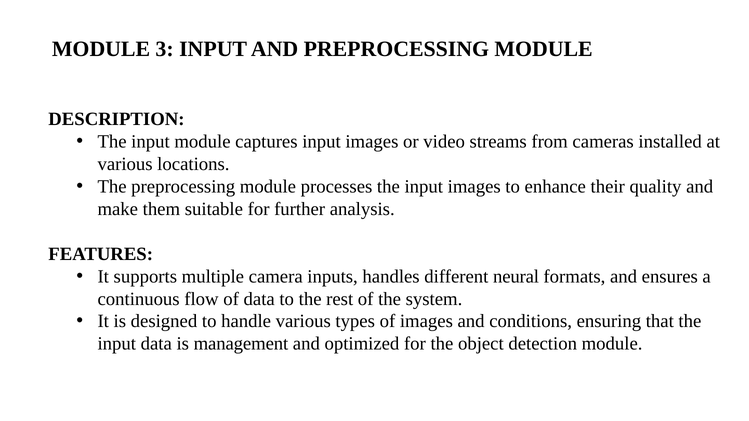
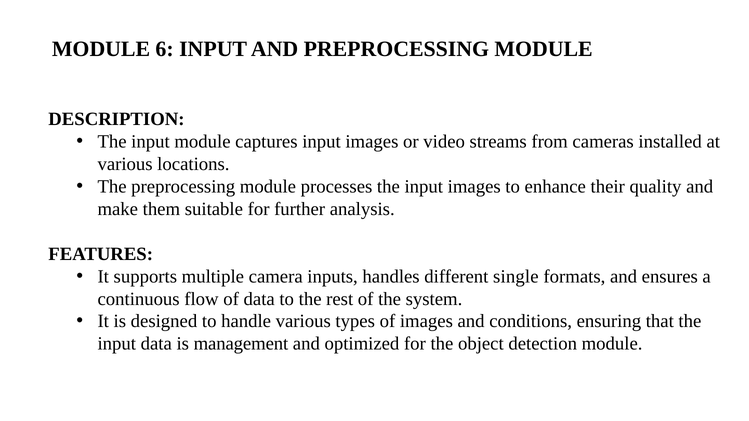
3: 3 -> 6
neural: neural -> single
